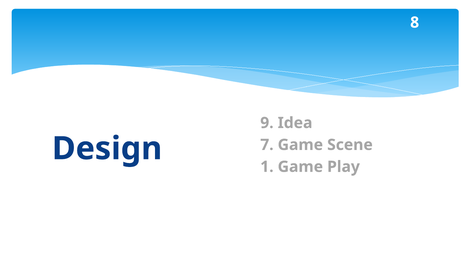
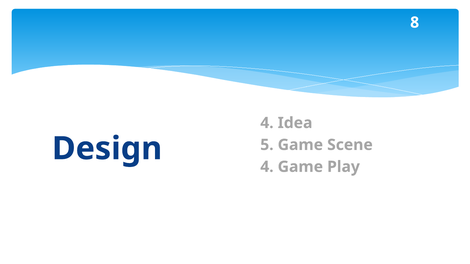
1 9: 9 -> 4
7: 7 -> 5
3 1: 1 -> 4
